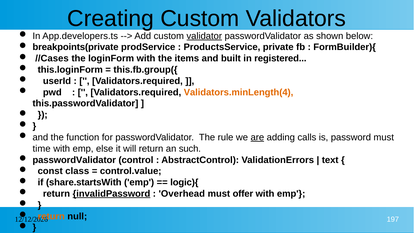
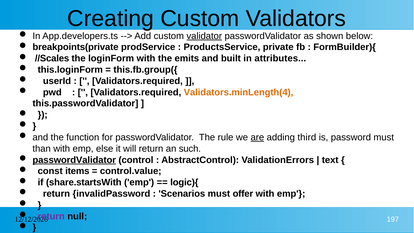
//Cases: //Cases -> //Scales
items: items -> emits
registered: registered -> attributes
calls: calls -> third
time: time -> than
passwordValidator at (74, 160) underline: none -> present
class: class -> items
invalidPassword underline: present -> none
Overhead: Overhead -> Scenarios
return at (51, 216) colour: orange -> purple
